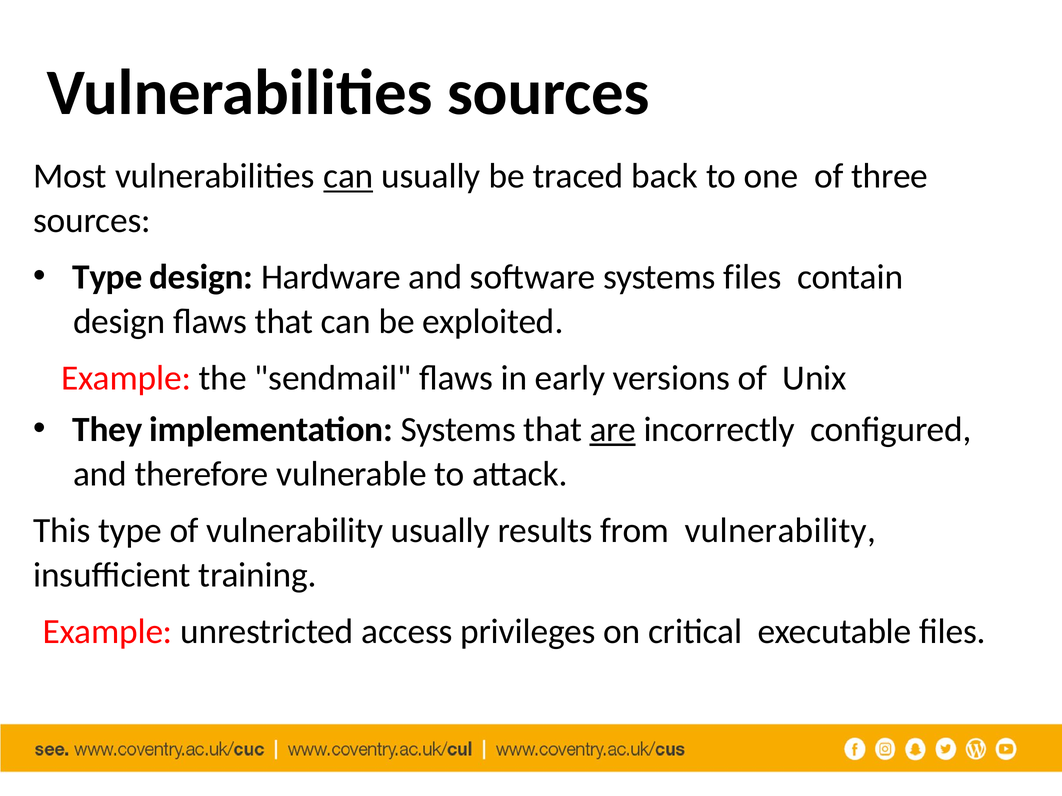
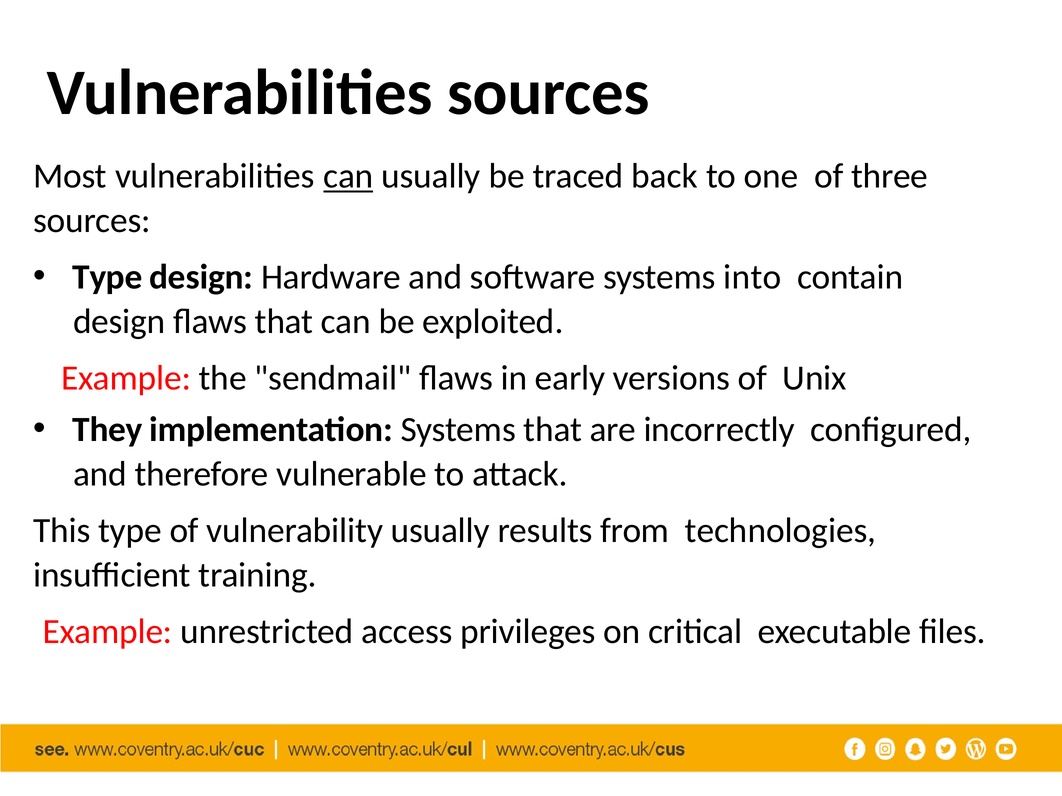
systems files: files -> into
are underline: present -> none
from vulnerability: vulnerability -> technologies
